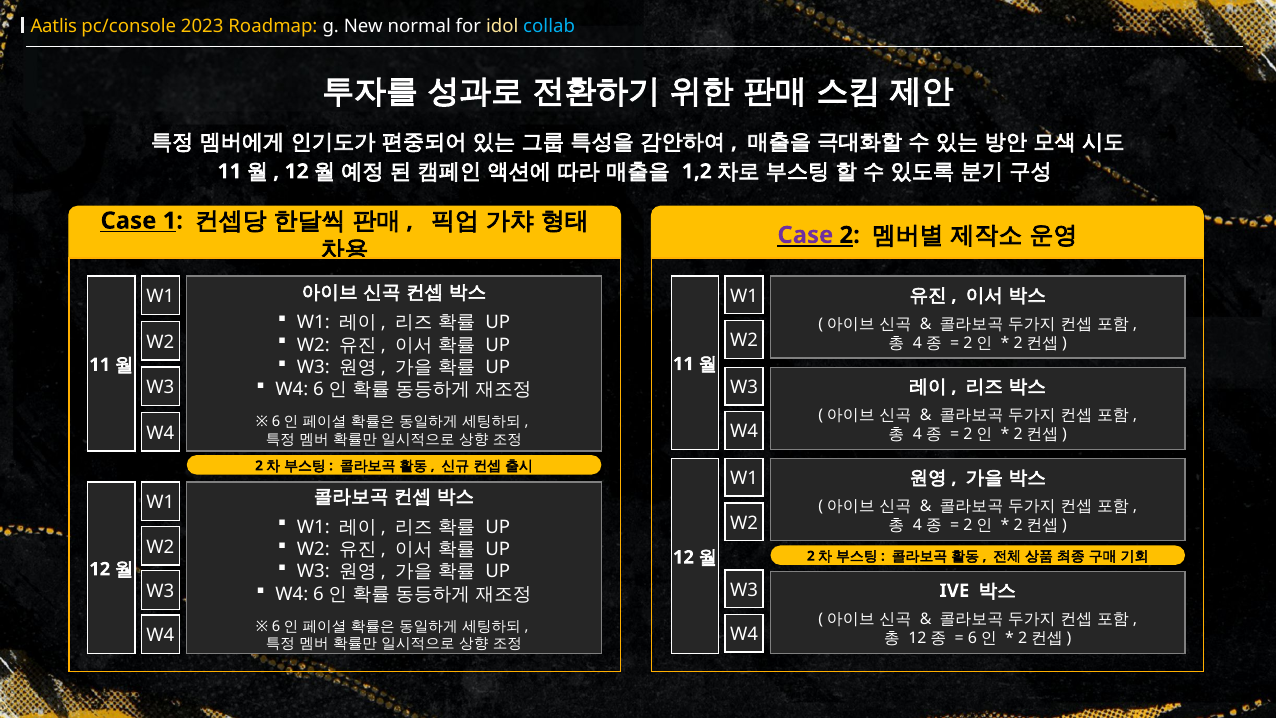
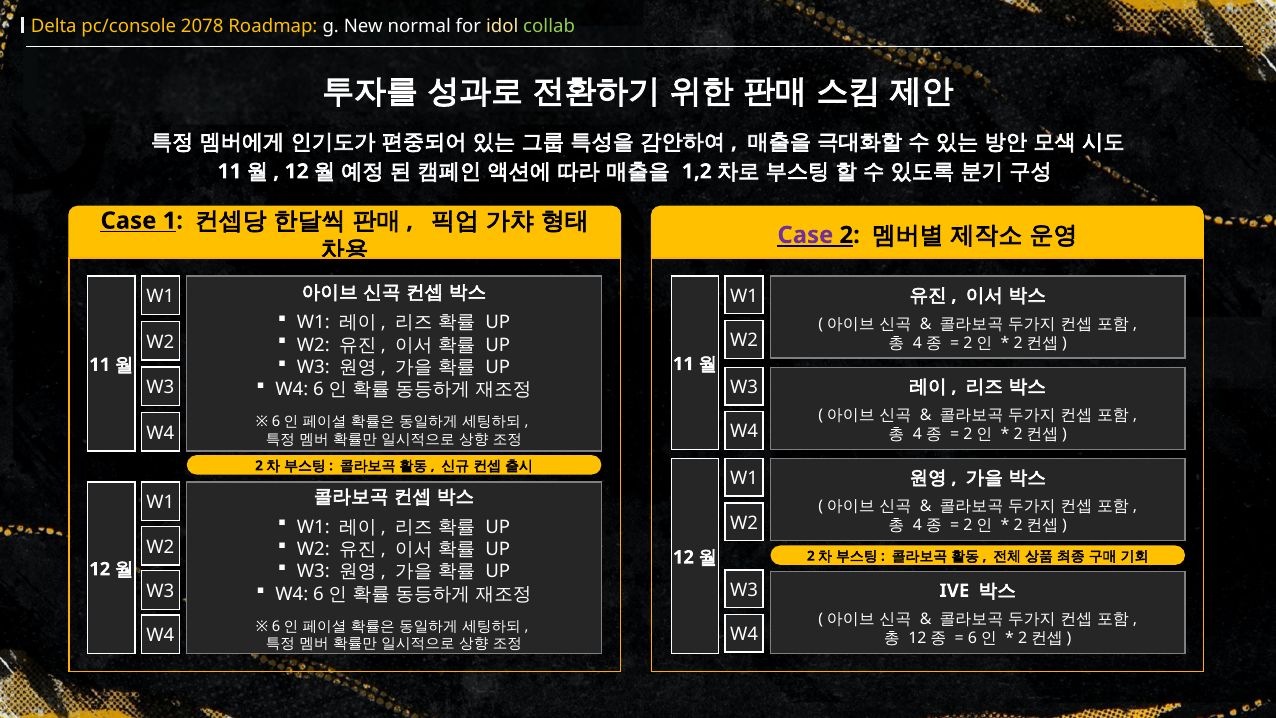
Aatlis: Aatlis -> Delta
2023: 2023 -> 2078
collab colour: light blue -> light green
